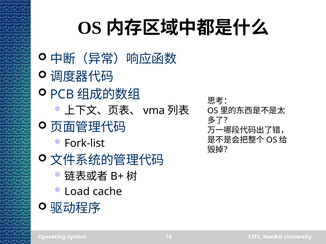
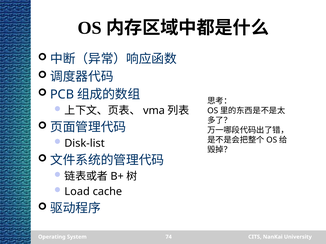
Fork-list: Fork-list -> Disk-list
